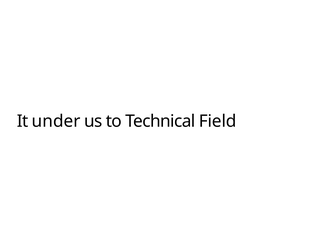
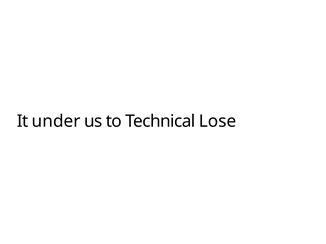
Field: Field -> Lose
